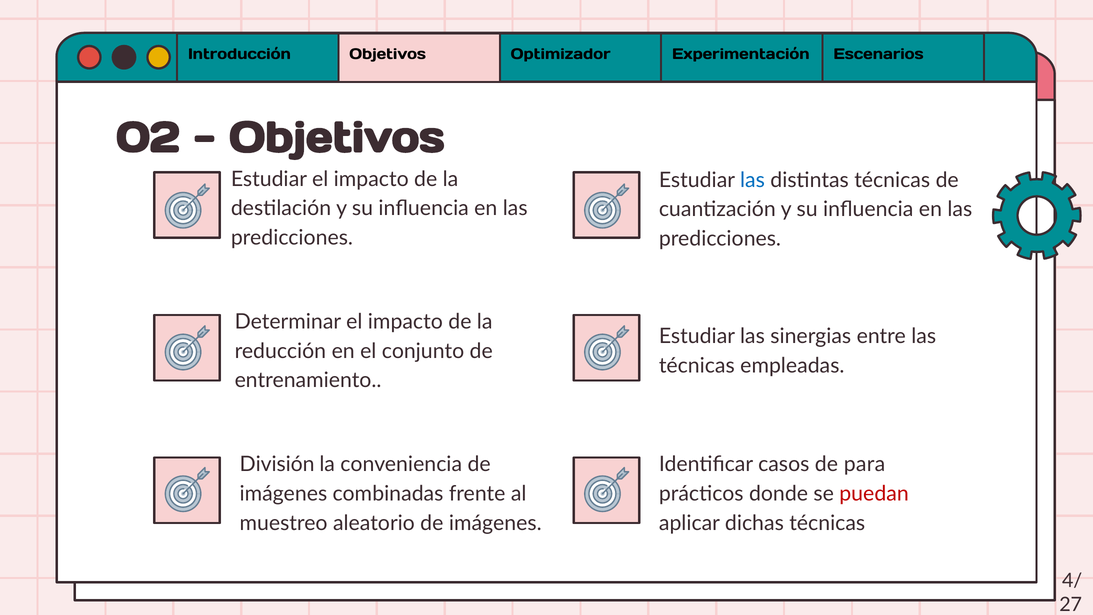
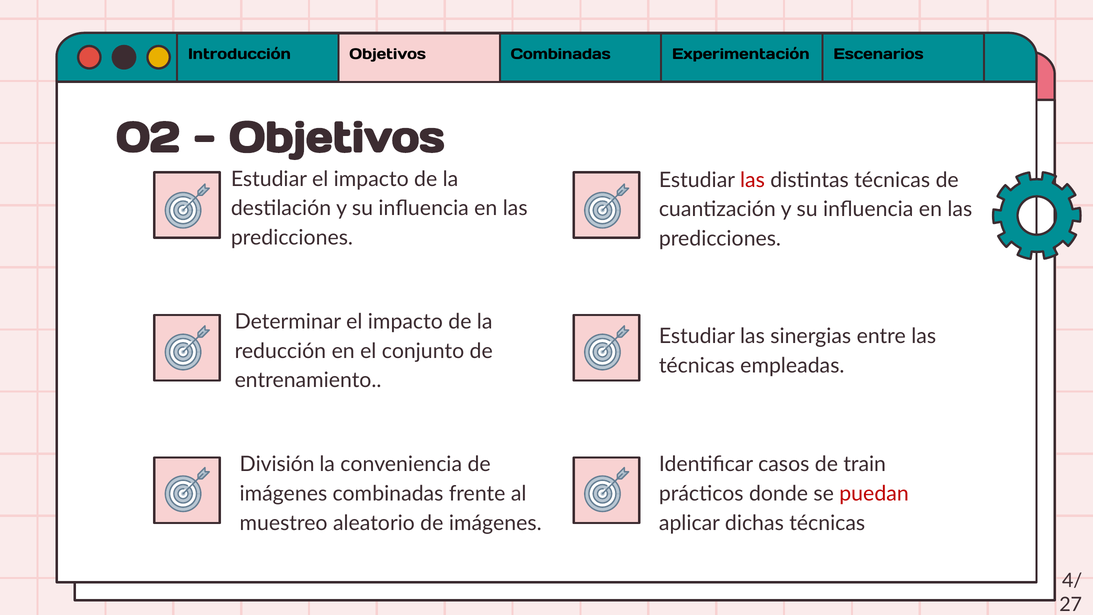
Objetivos Optimizador: Optimizador -> Combinadas
las at (752, 180) colour: blue -> red
para: para -> train
